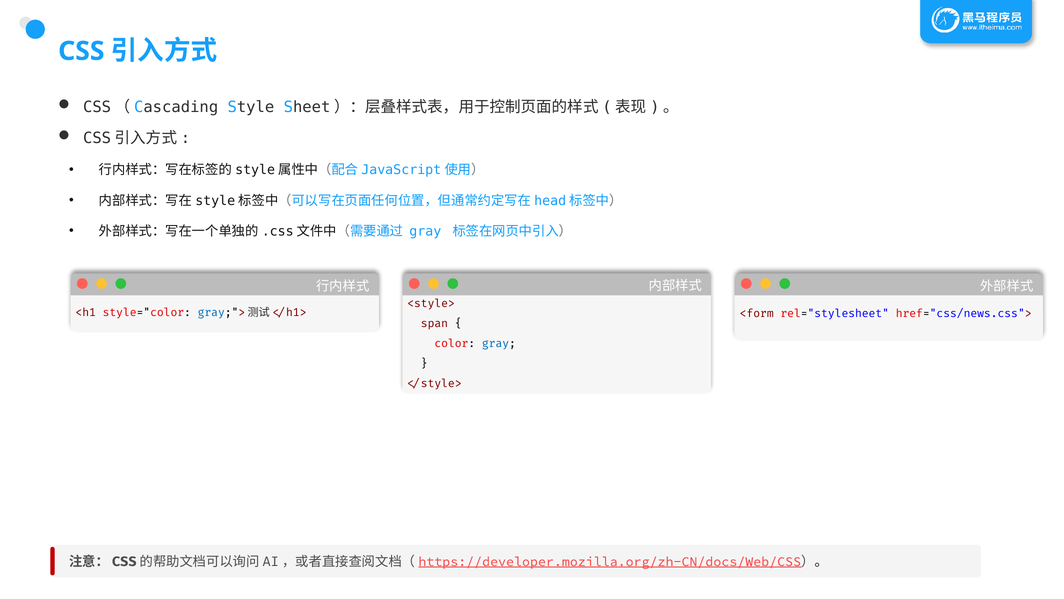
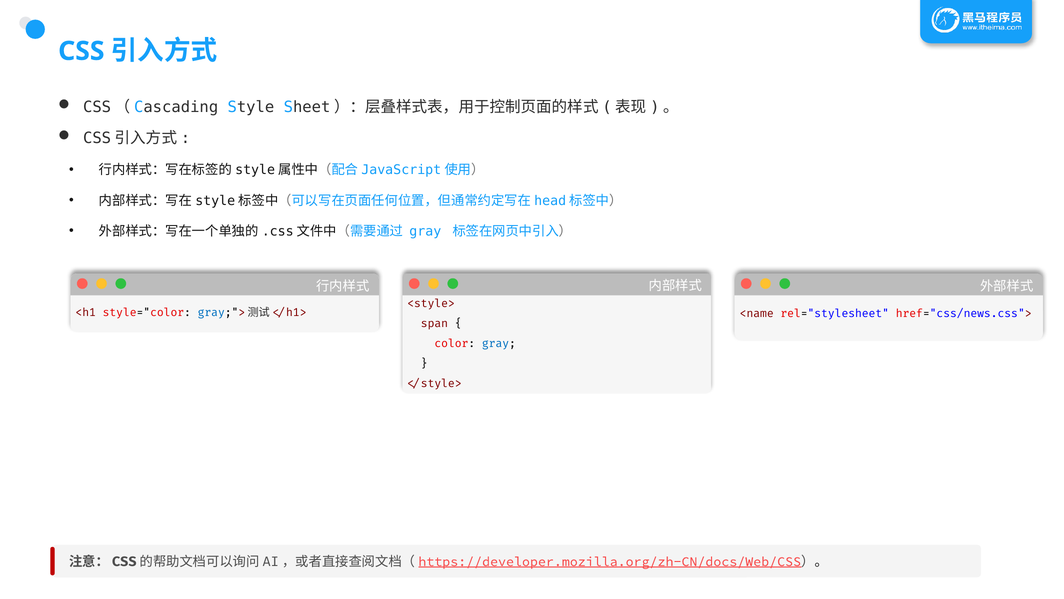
<form: <form -> <name
